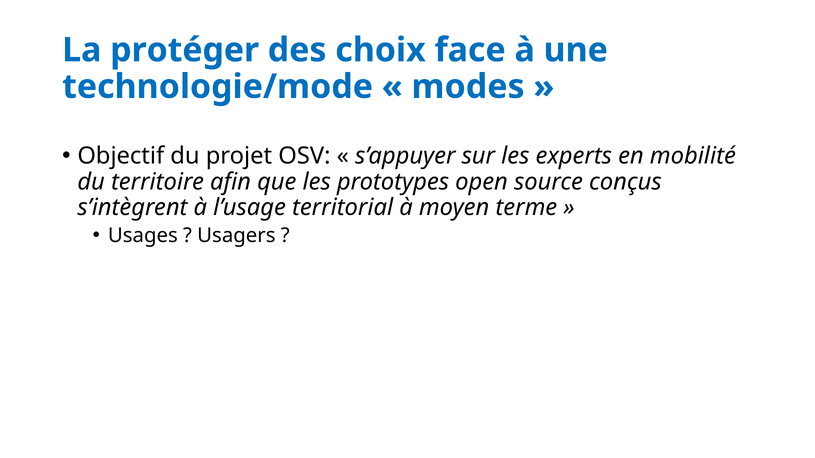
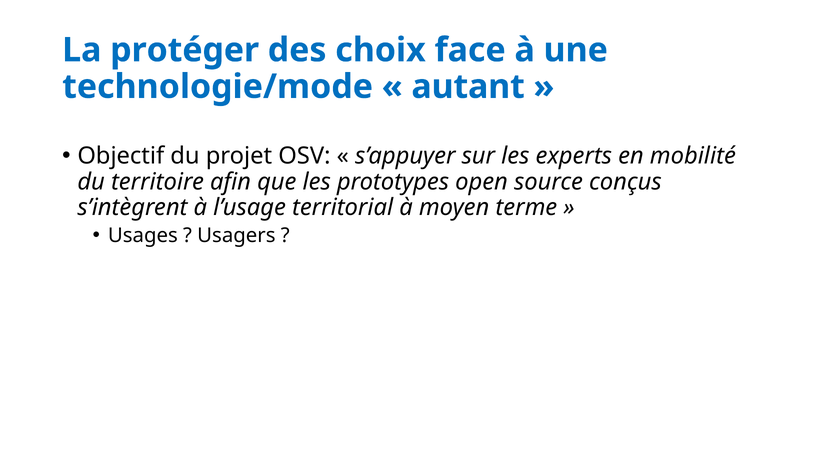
modes: modes -> autant
